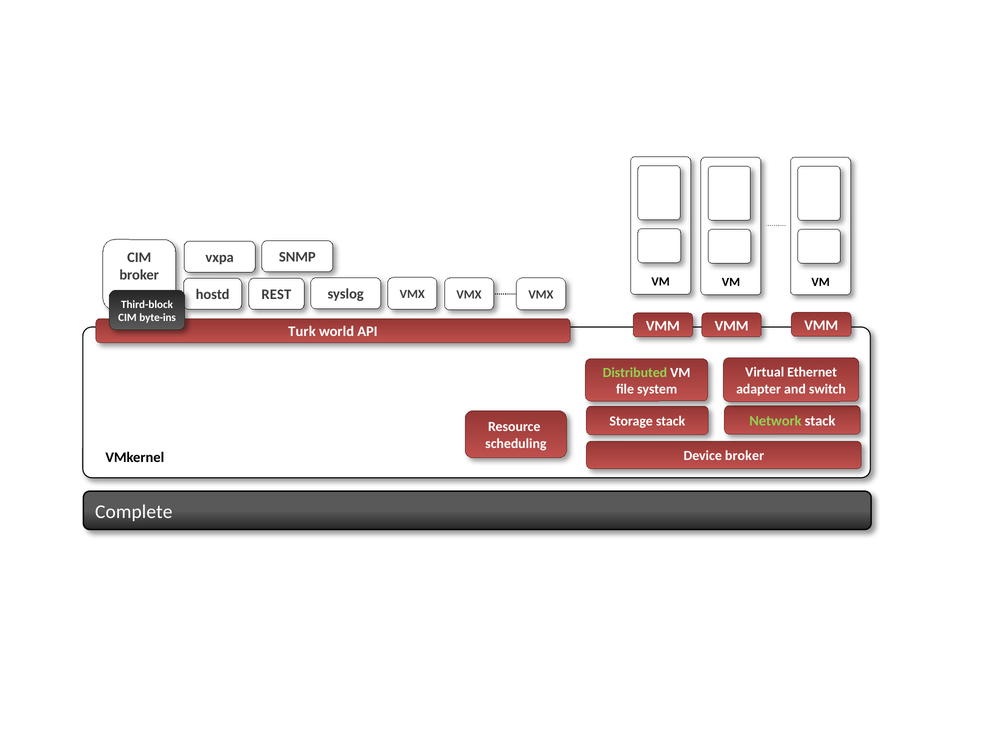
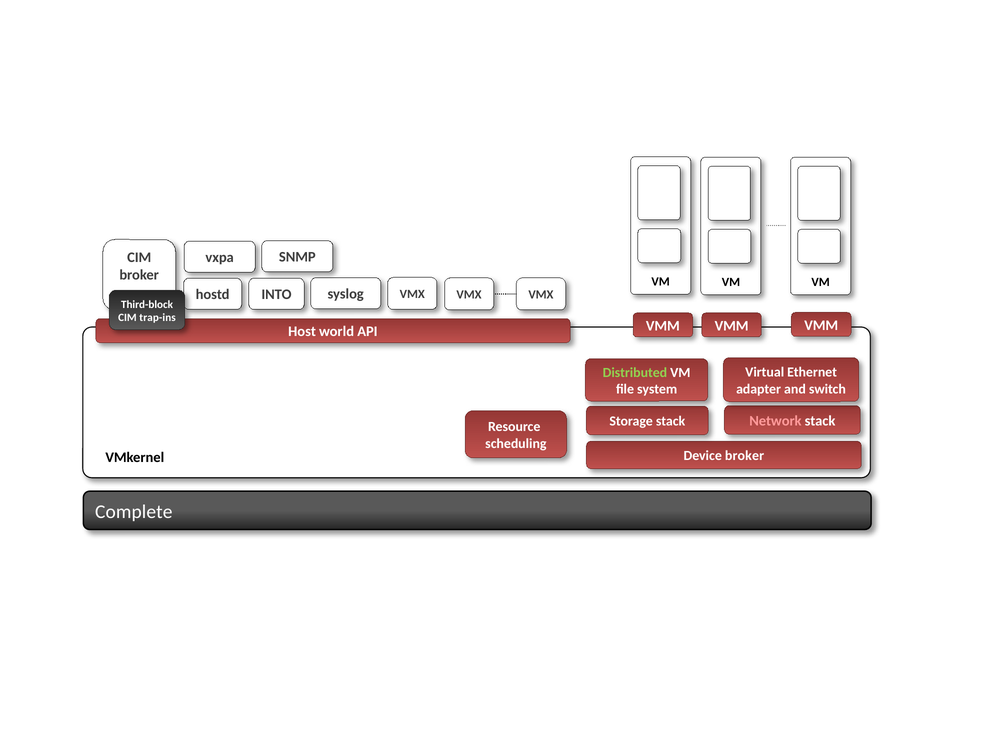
REST: REST -> INTO
byte-ins: byte-ins -> trap-ins
Turk: Turk -> Host
Network colour: light green -> pink
